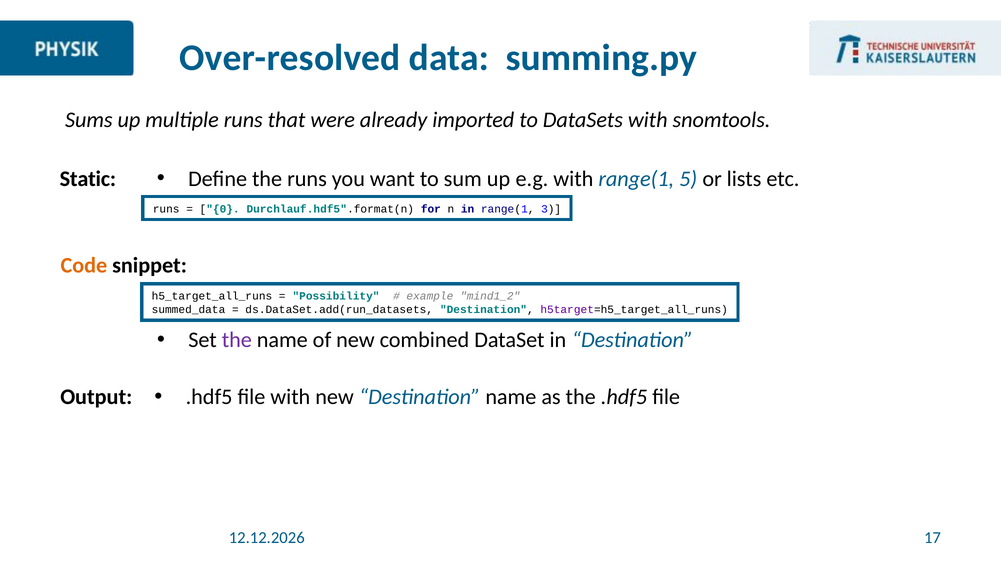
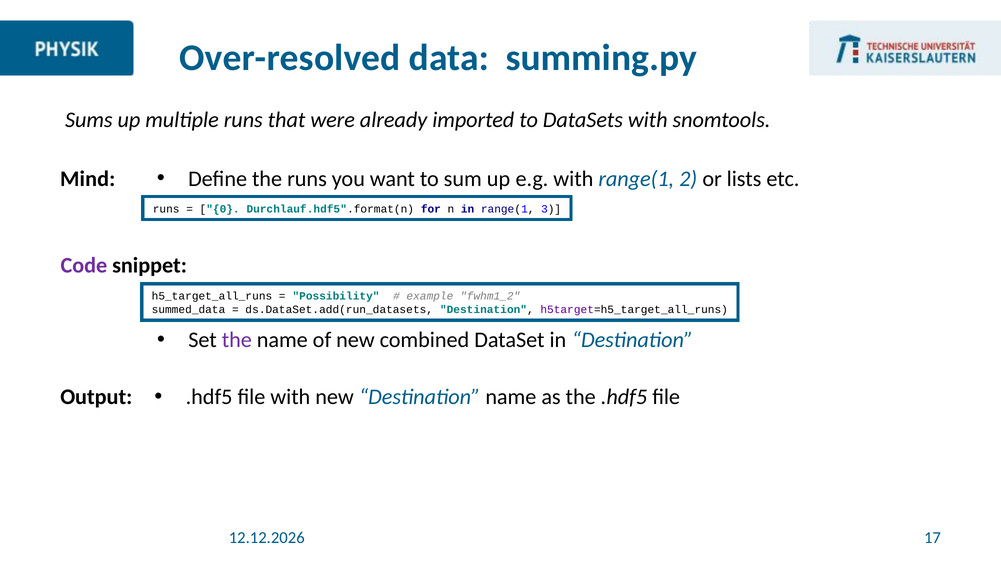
Static: Static -> Mind
5: 5 -> 2
Code colour: orange -> purple
mind1_2: mind1_2 -> fwhm1_2
